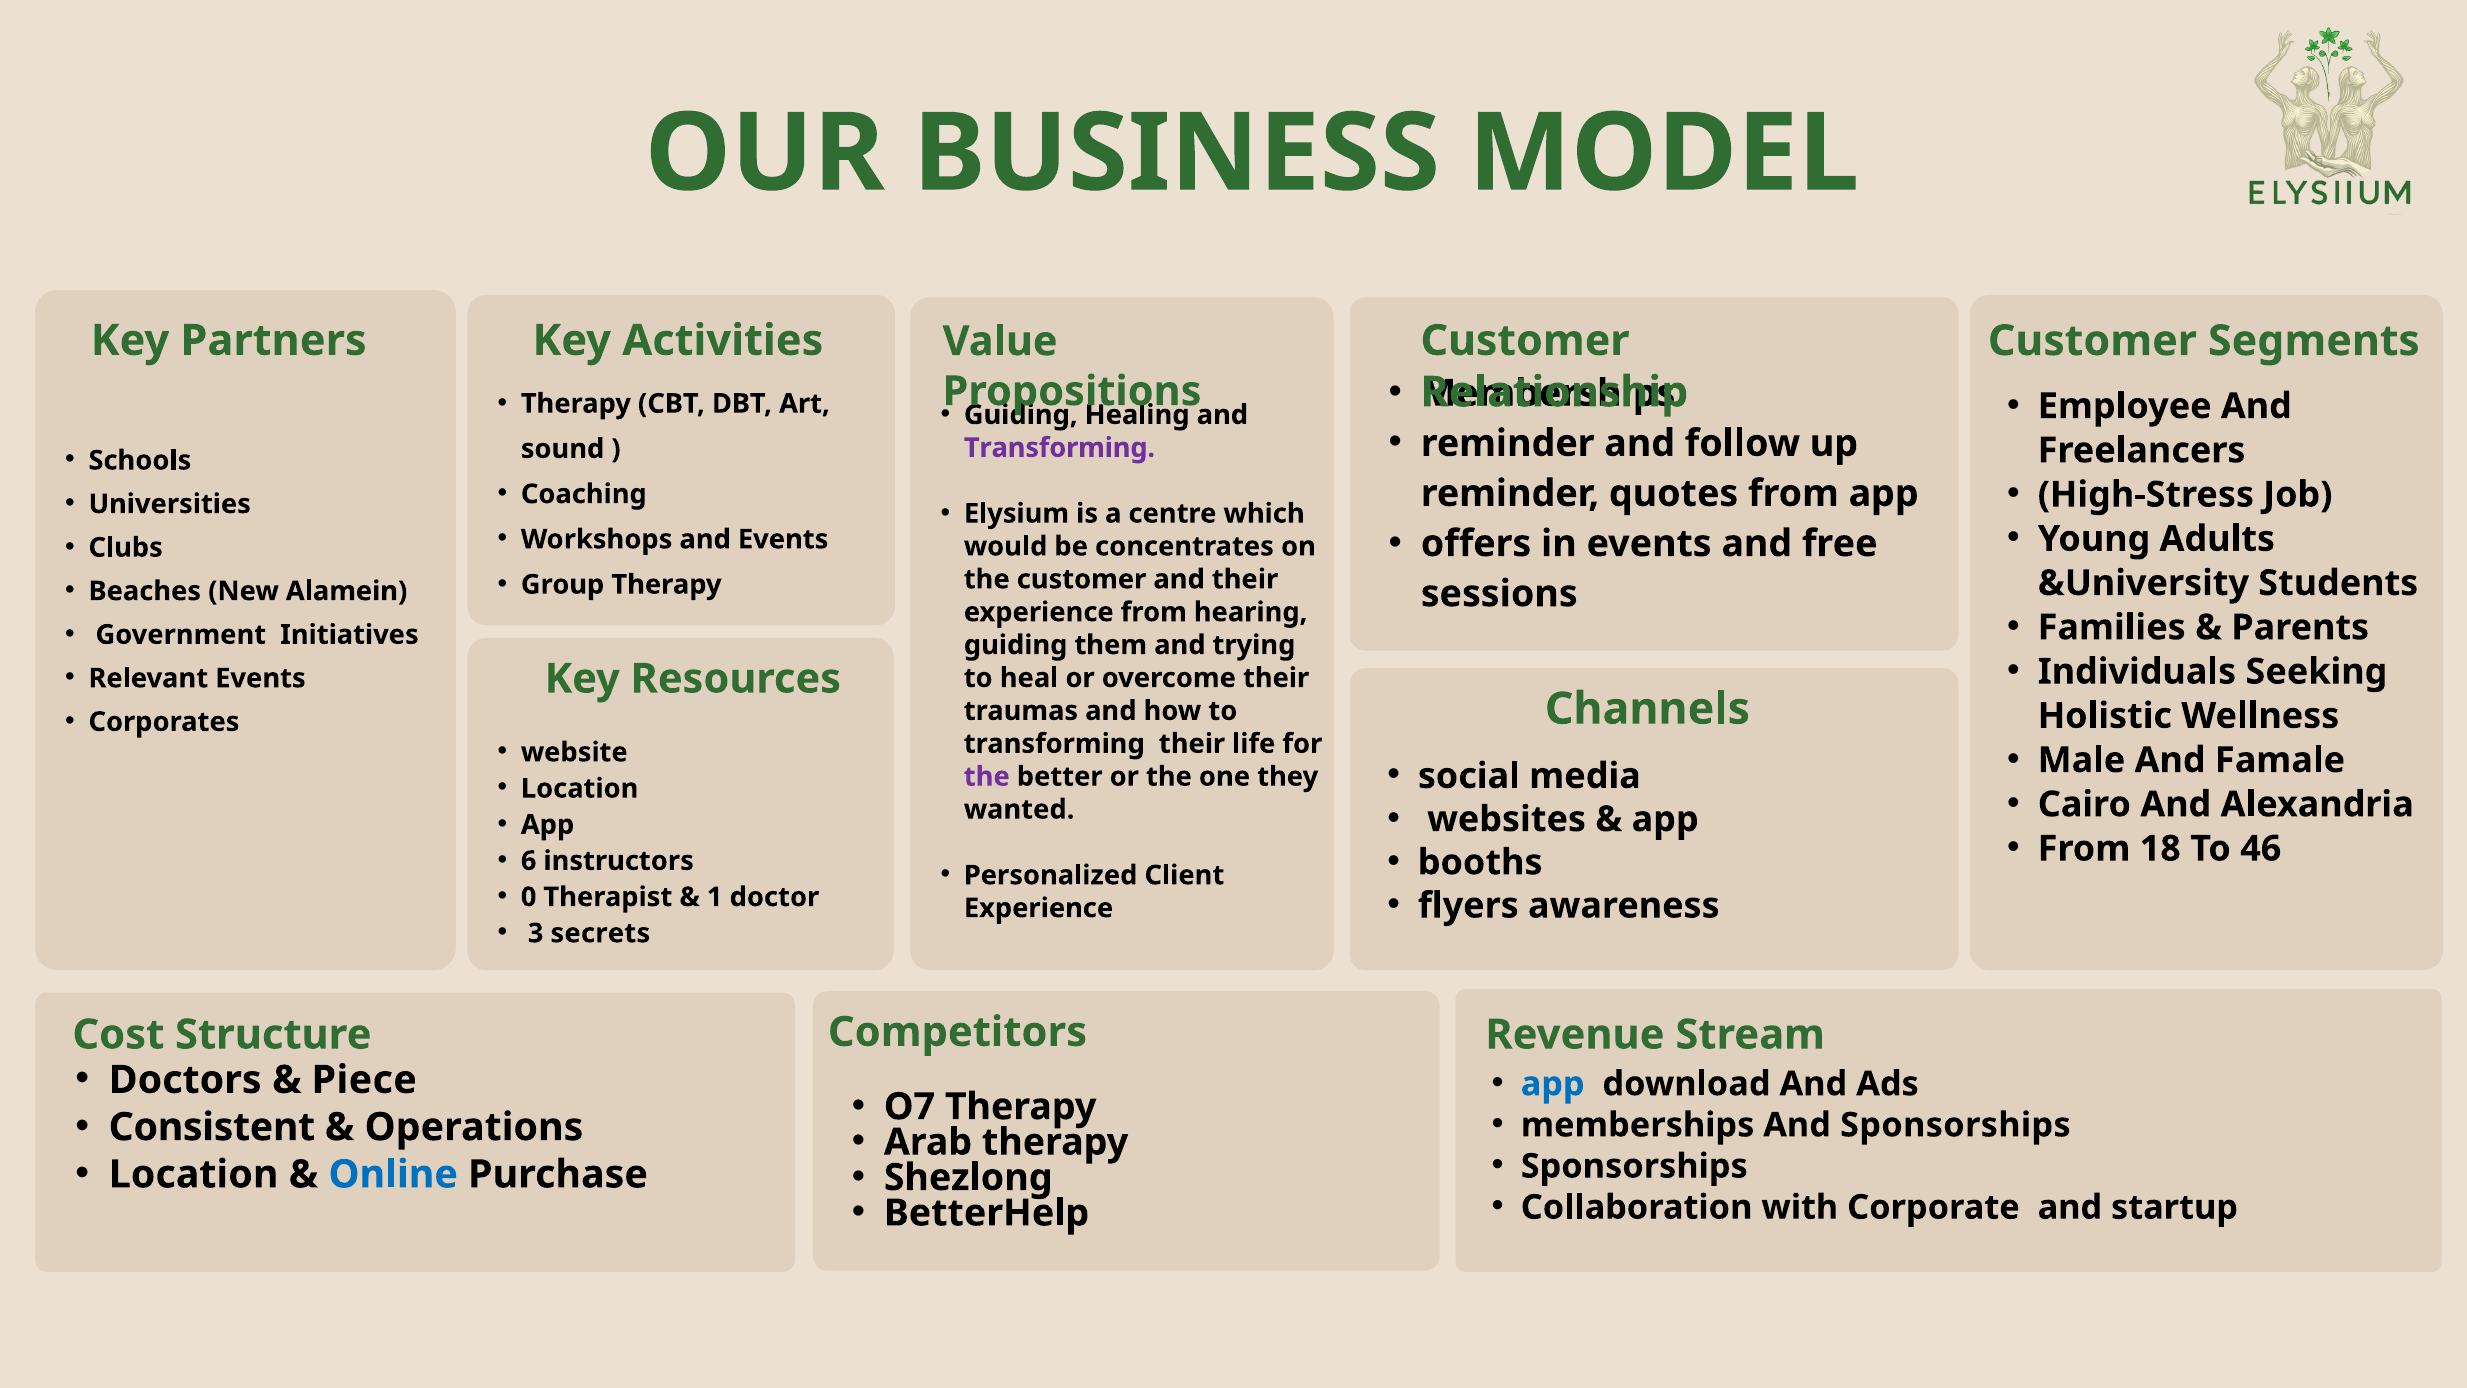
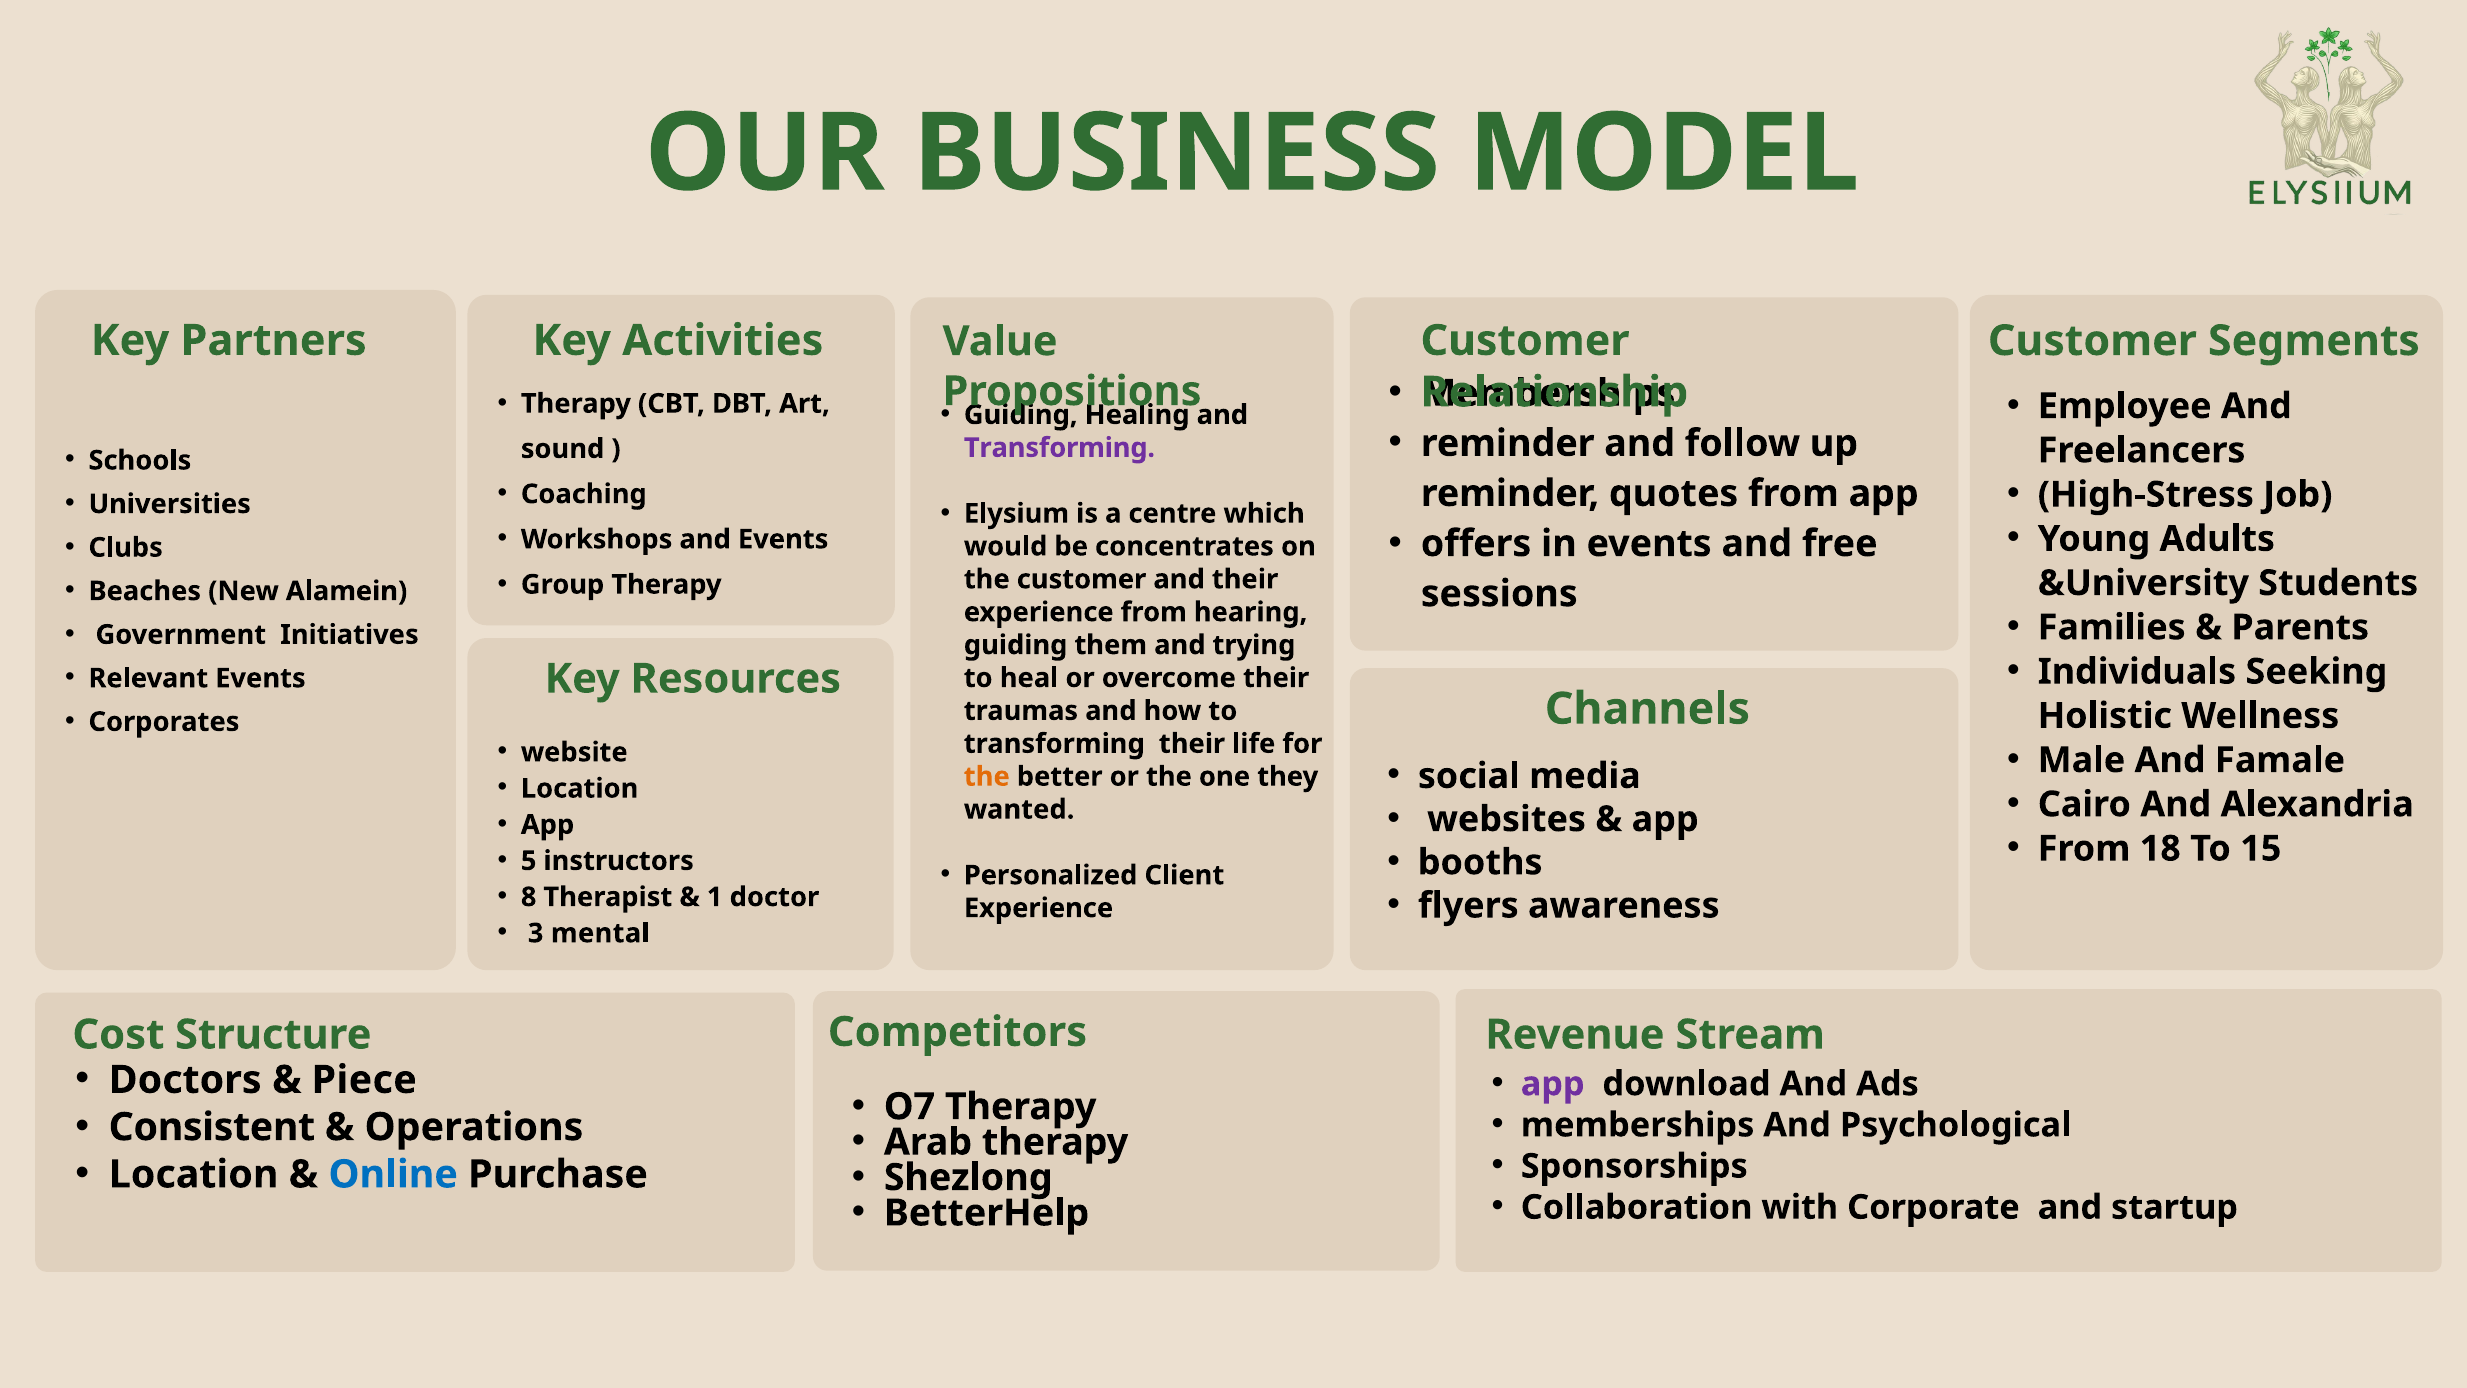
the at (987, 776) colour: purple -> orange
46: 46 -> 15
6: 6 -> 5
0: 0 -> 8
secrets: secrets -> mental
app at (1553, 1084) colour: blue -> purple
And Sponsorships: Sponsorships -> Psychological
